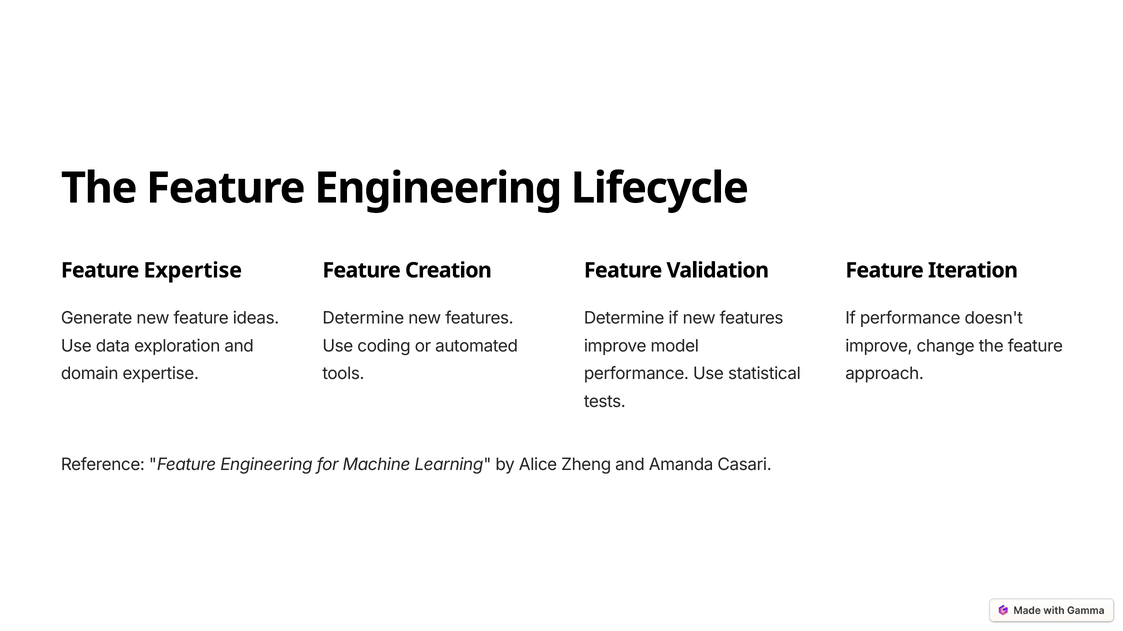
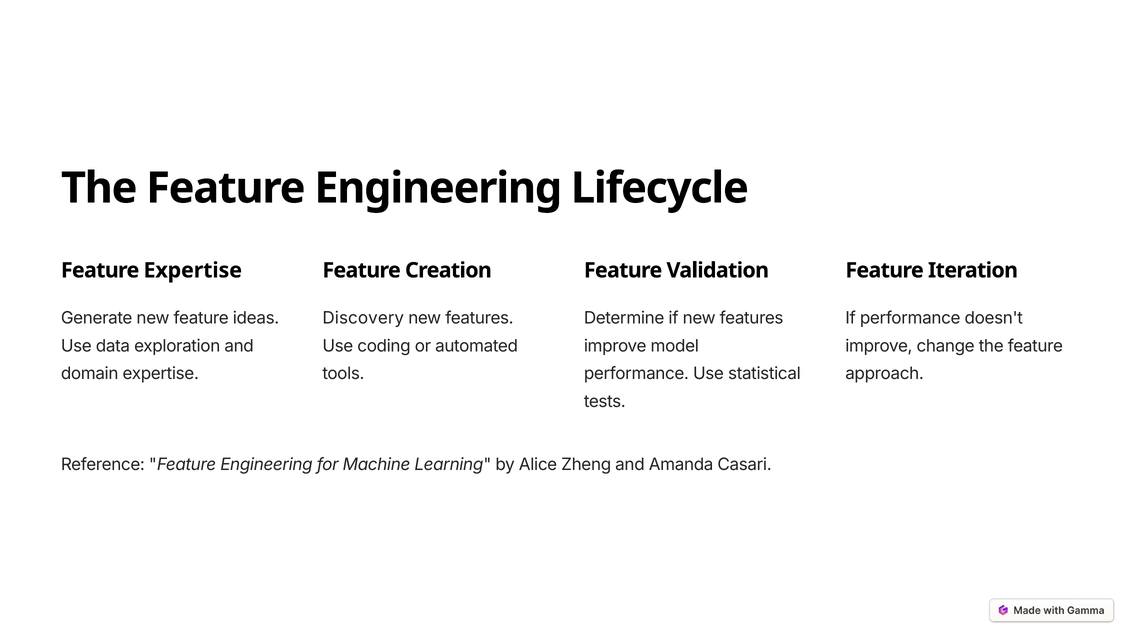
Determine at (363, 319): Determine -> Discovery
